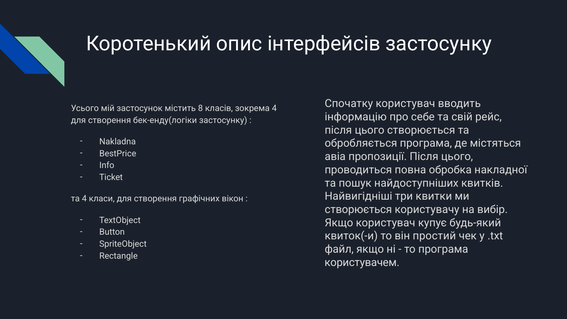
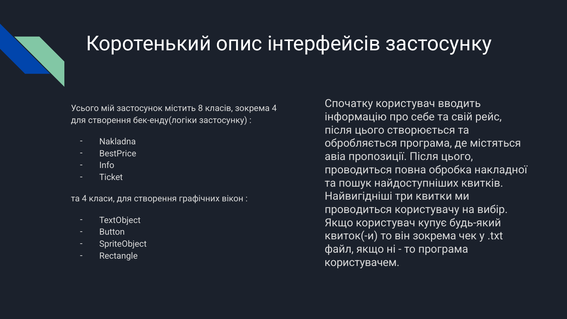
створюється at (358, 209): створюється -> проводиться
він простий: простий -> зокрема
